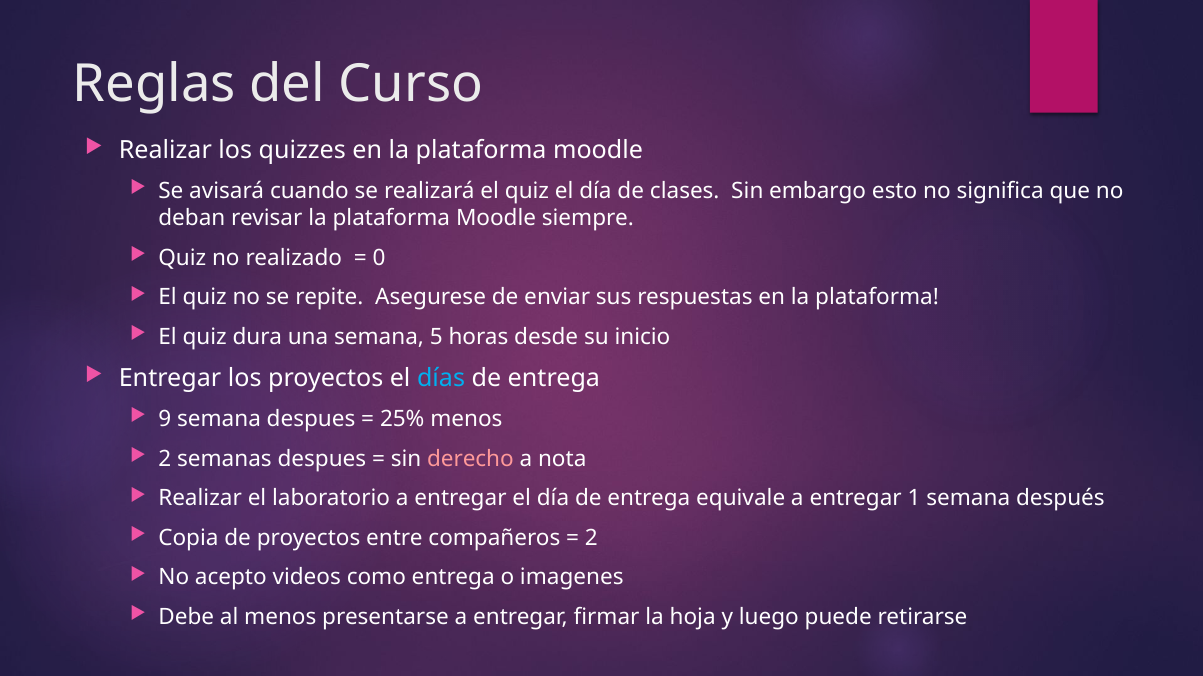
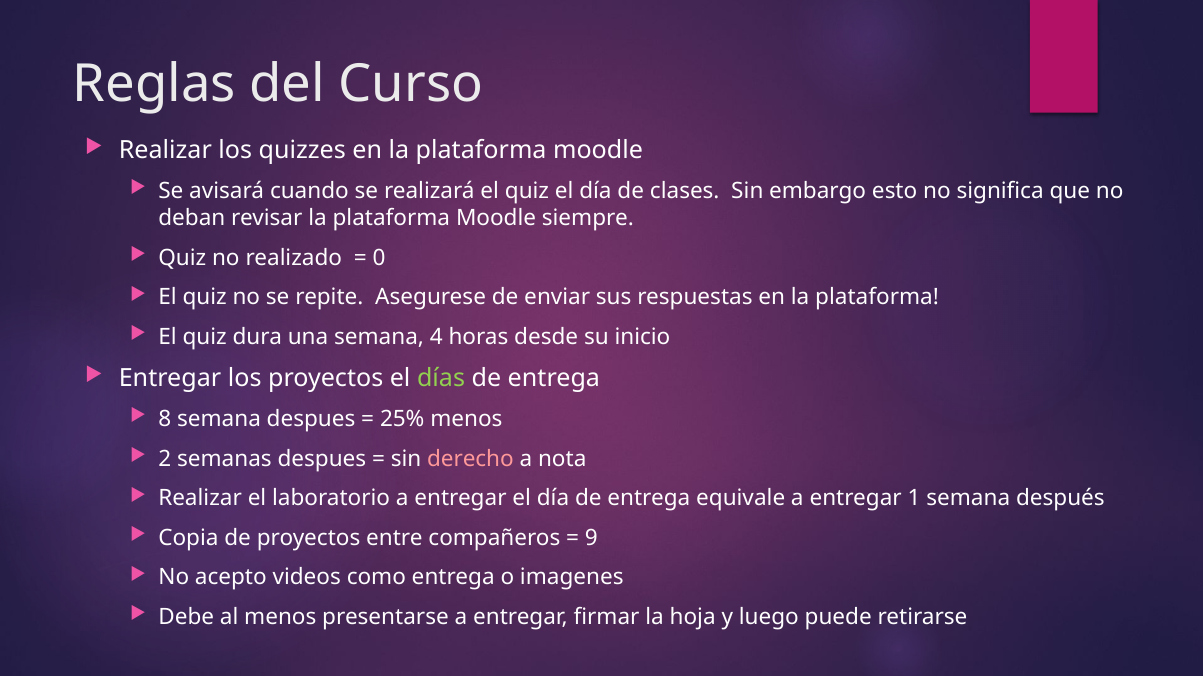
5: 5 -> 4
días colour: light blue -> light green
9: 9 -> 8
2 at (591, 538): 2 -> 9
